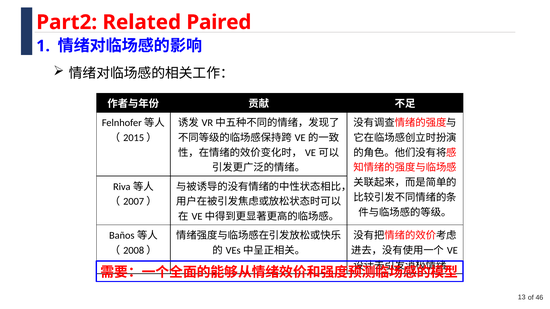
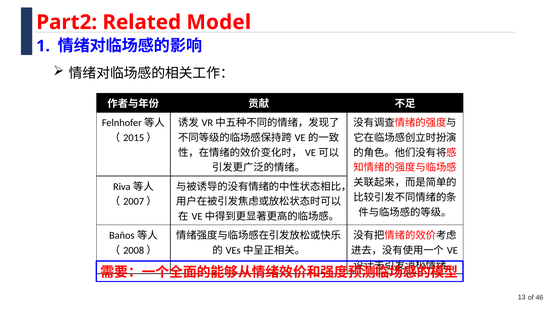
Paired: Paired -> Model
